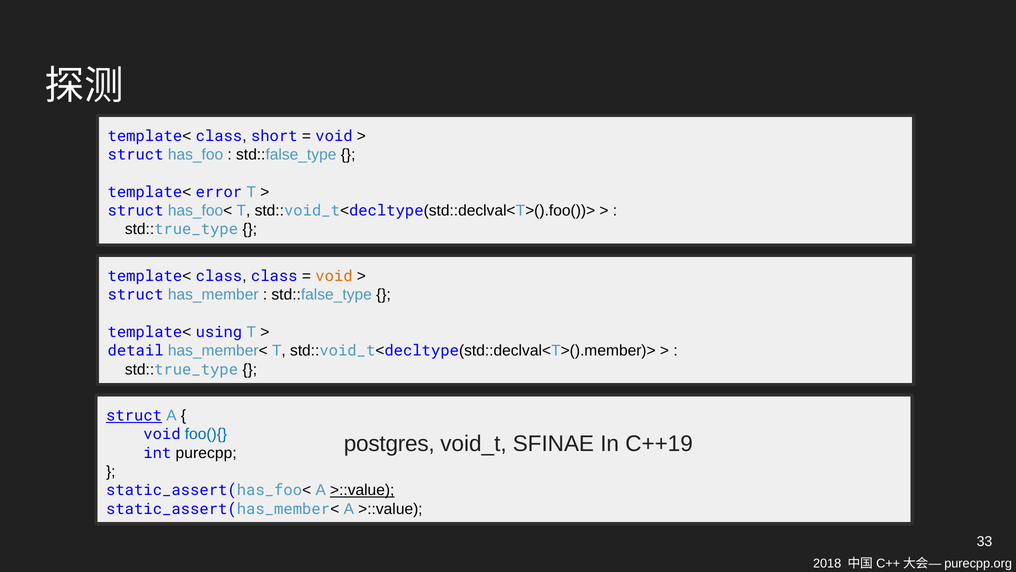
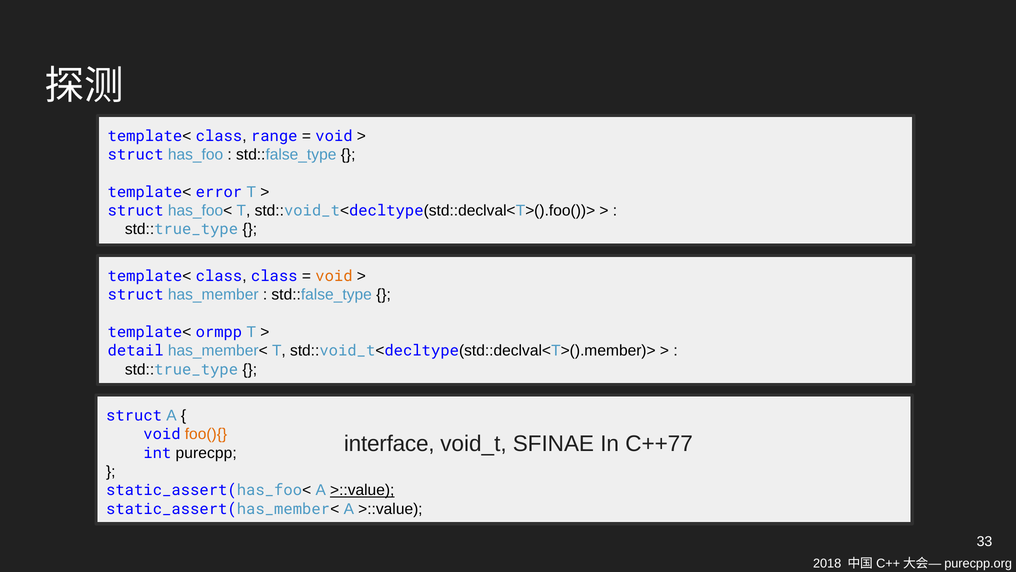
short: short -> range
using: using -> ormpp
struct at (134, 415) underline: present -> none
foo(){ colour: blue -> orange
postgres: postgres -> interface
C++19: C++19 -> C++77
